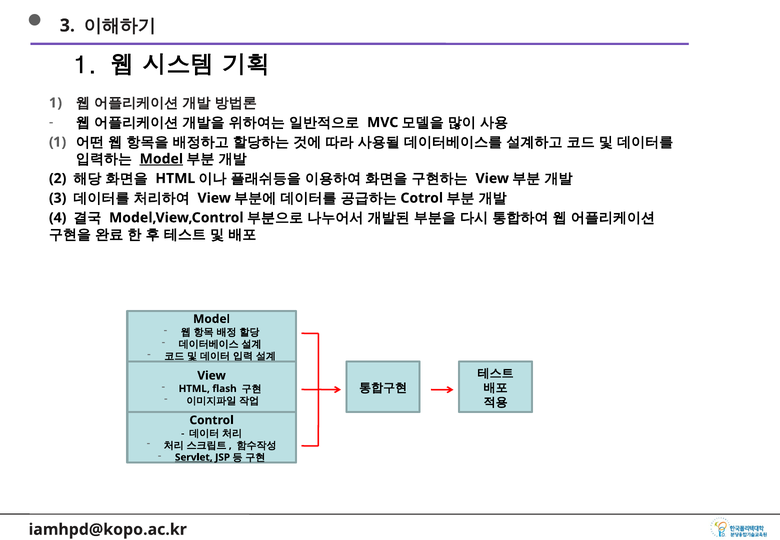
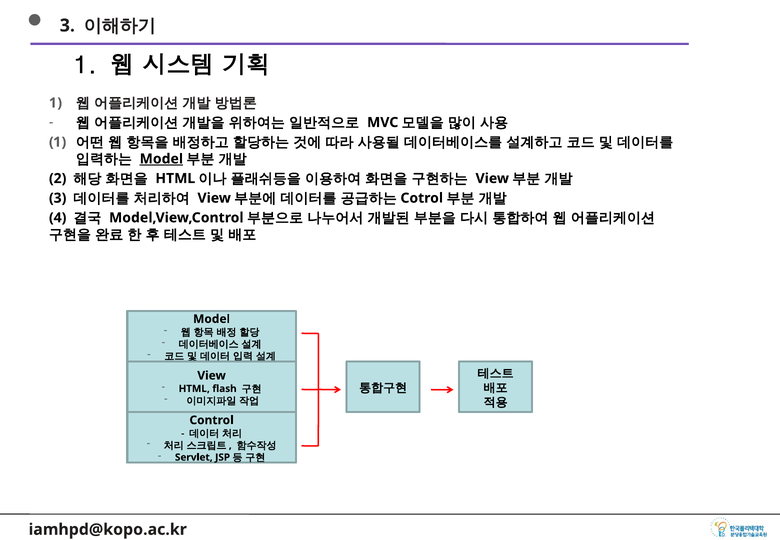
Servlet underline: present -> none
